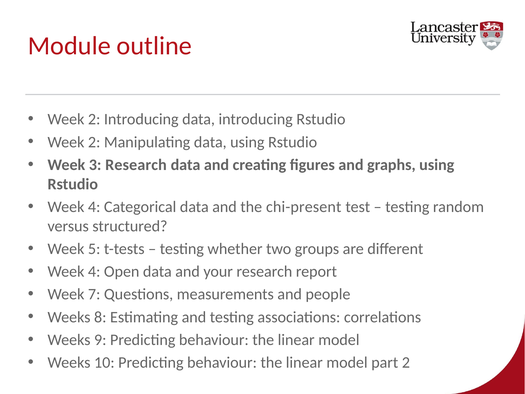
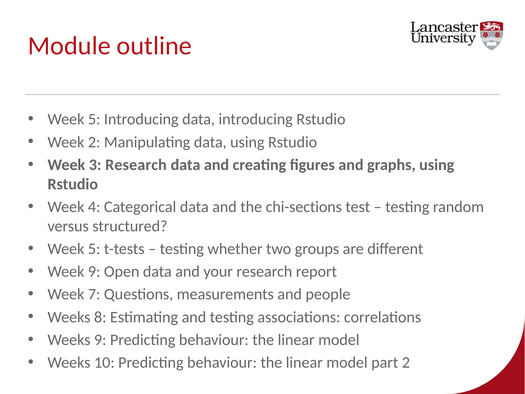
2 at (94, 119): 2 -> 5
chi-present: chi-present -> chi-sections
4 at (94, 271): 4 -> 9
